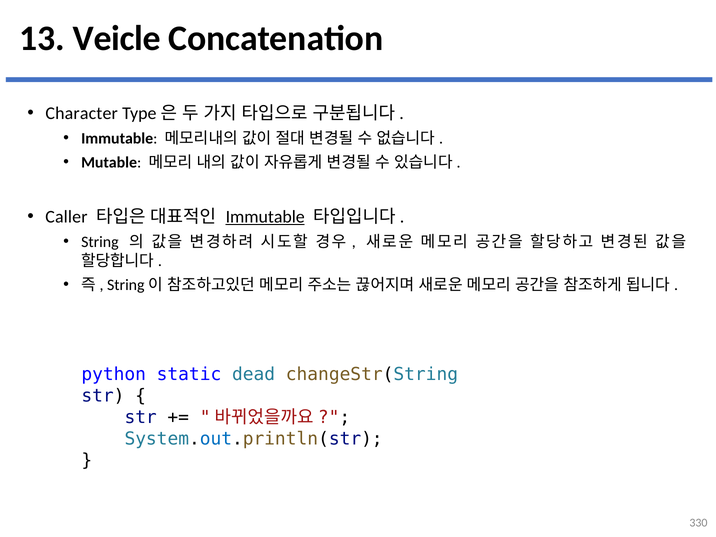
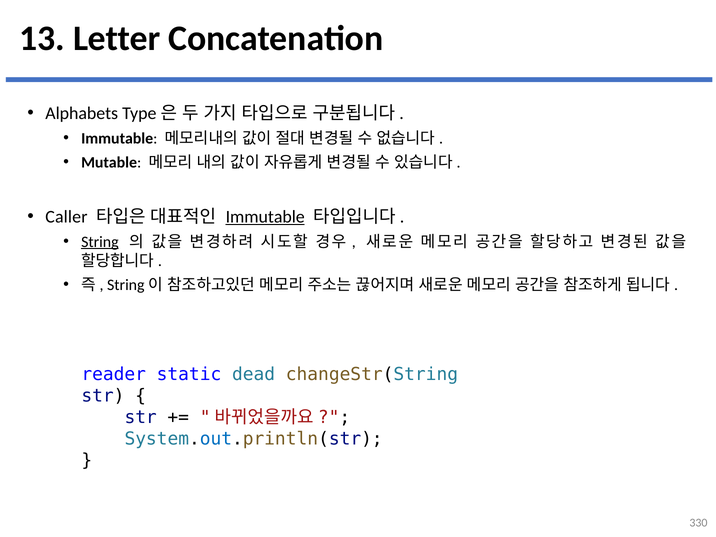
Veicle: Veicle -> Letter
Character: Character -> Alphabets
String underline: none -> present
python: python -> reader
